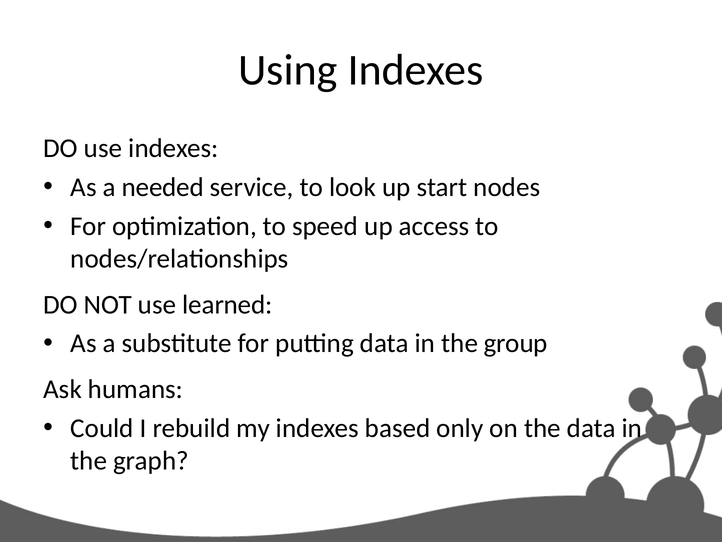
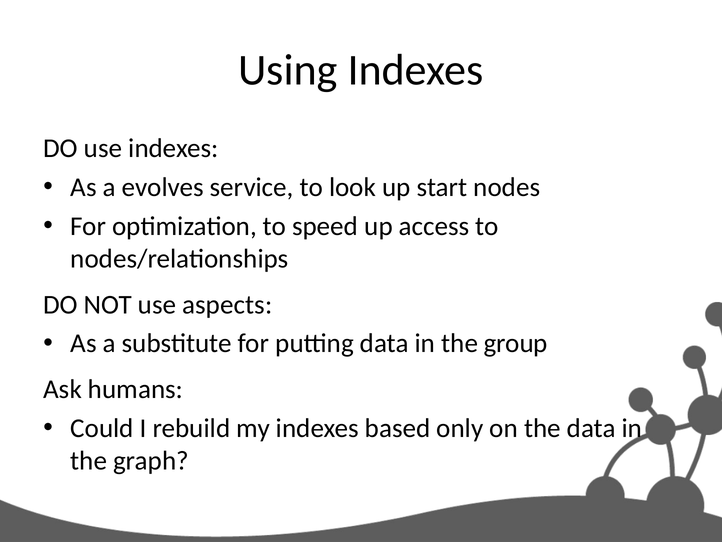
needed: needed -> evolves
learned: learned -> aspects
